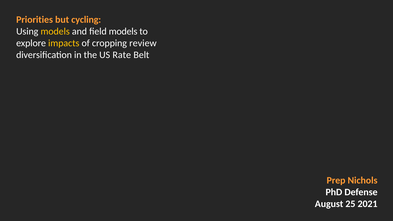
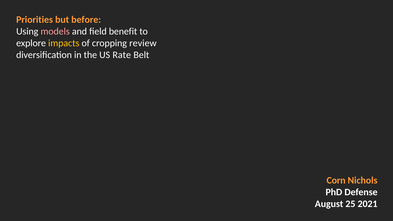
cycling: cycling -> before
models at (55, 31) colour: yellow -> pink
field models: models -> benefit
Prep: Prep -> Corn
